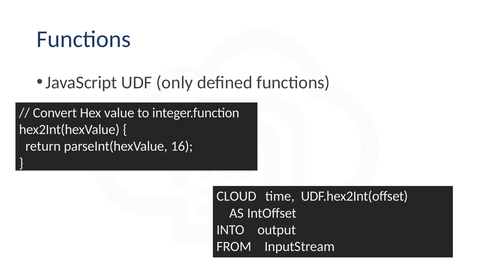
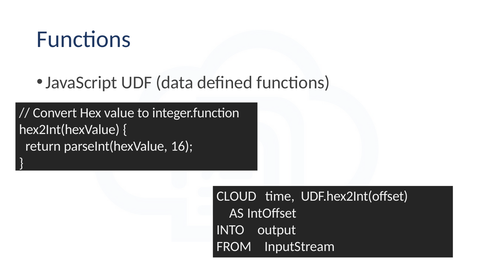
only: only -> data
